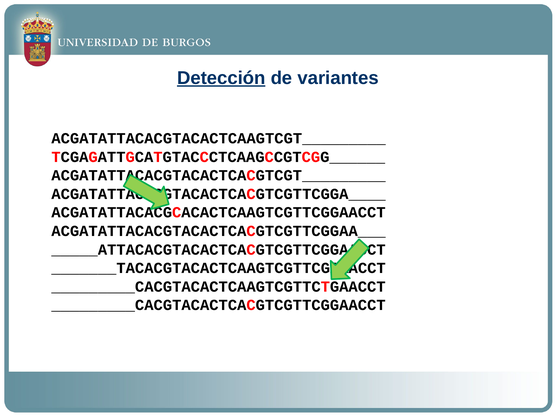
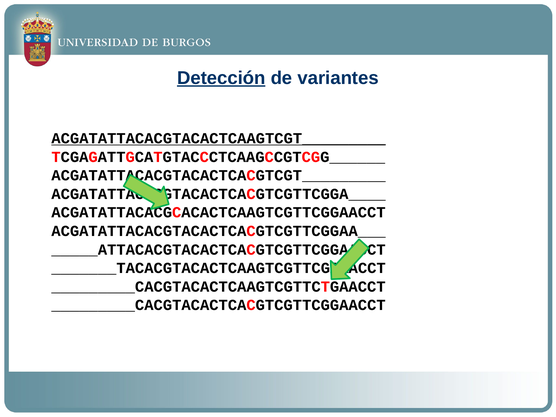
ACGATATTACACGTACACTCAAGTCGT_________ underline: none -> present
